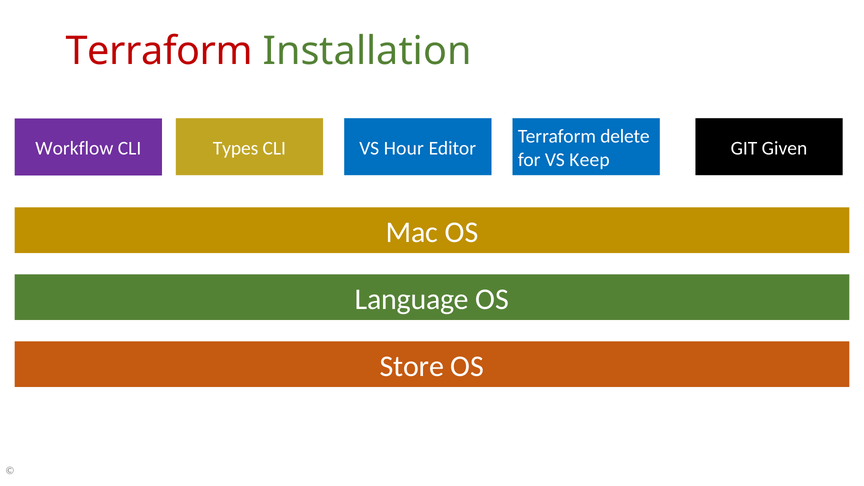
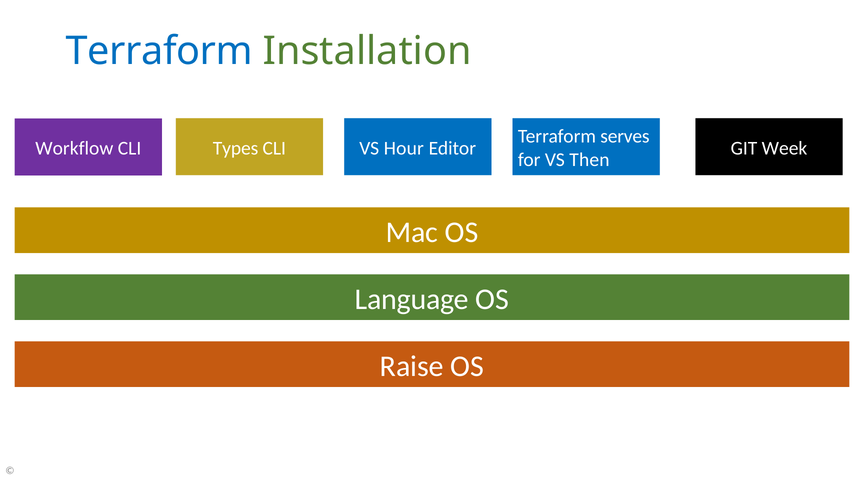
Terraform at (159, 51) colour: red -> blue
delete: delete -> serves
Given: Given -> Week
Keep: Keep -> Then
Store: Store -> Raise
